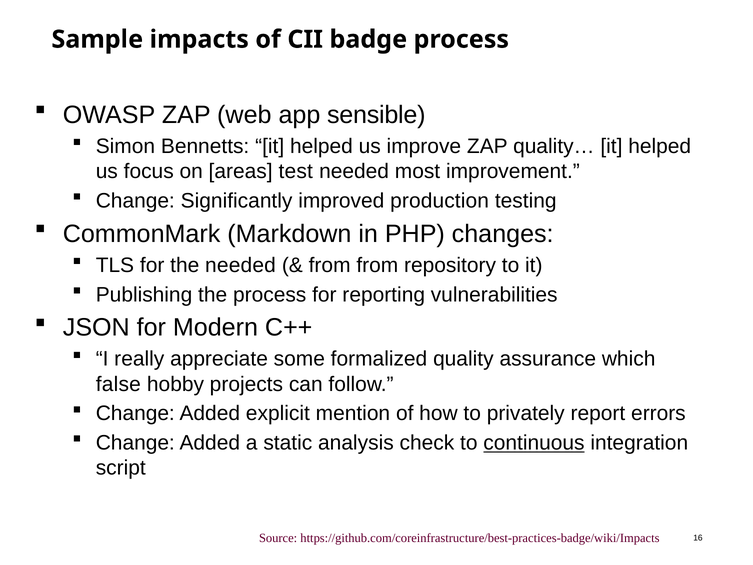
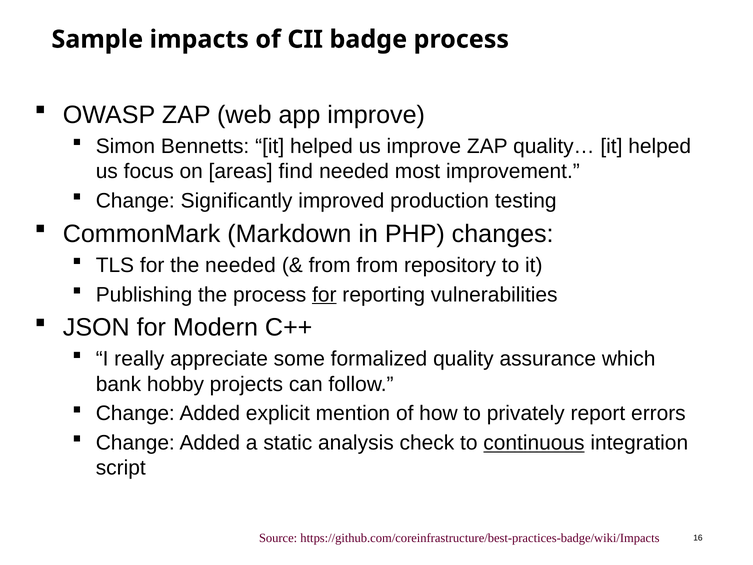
app sensible: sensible -> improve
test: test -> find
for at (324, 294) underline: none -> present
false: false -> bank
